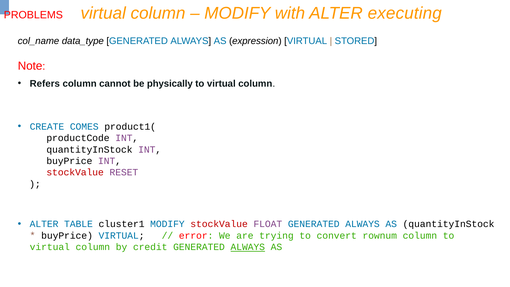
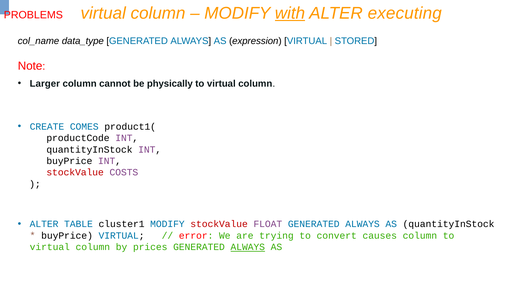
with underline: none -> present
Refers: Refers -> Larger
RESET: RESET -> COSTS
rownum: rownum -> causes
credit: credit -> prices
